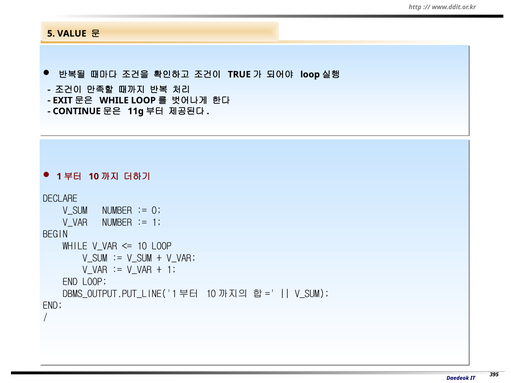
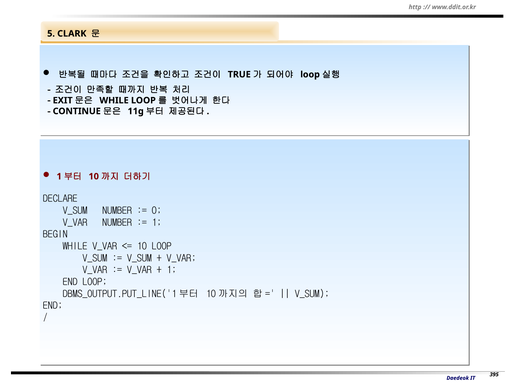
VALUE: VALUE -> CLARK
